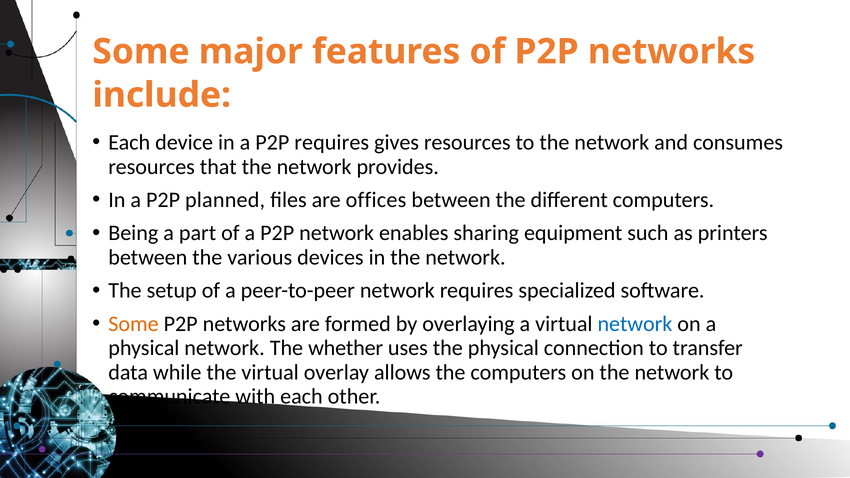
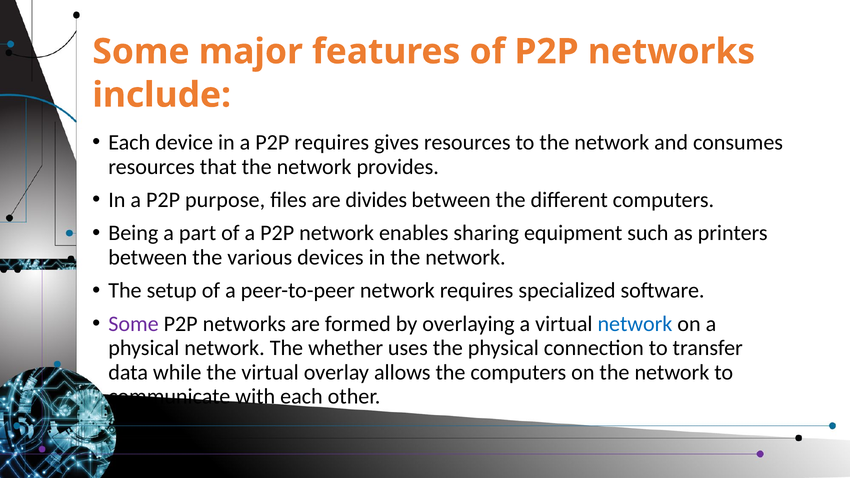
planned: planned -> purpose
offices: offices -> divides
Some at (134, 324) colour: orange -> purple
